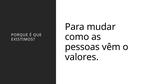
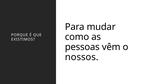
valores: valores -> nossos
